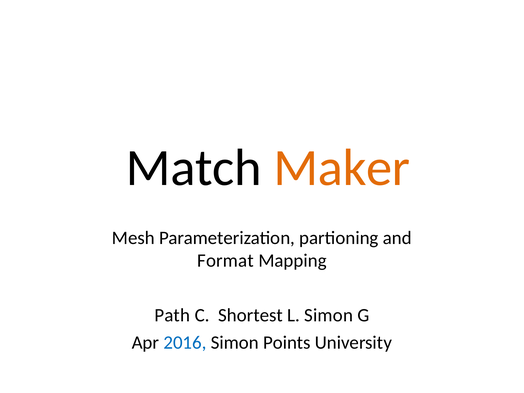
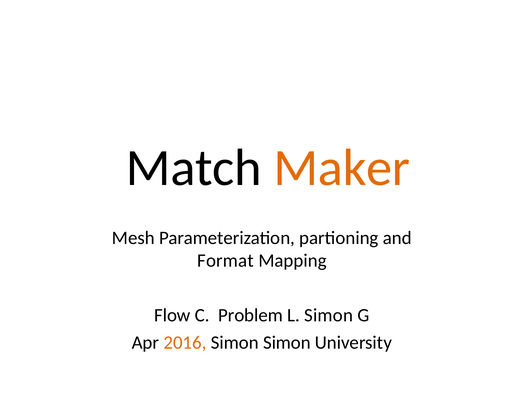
Path: Path -> Flow
Shortest: Shortest -> Problem
2016 colour: blue -> orange
Simon Points: Points -> Simon
